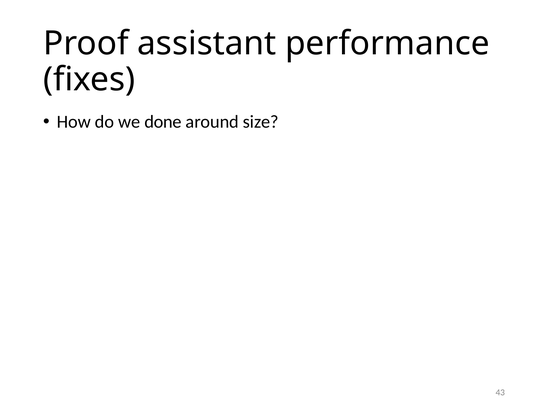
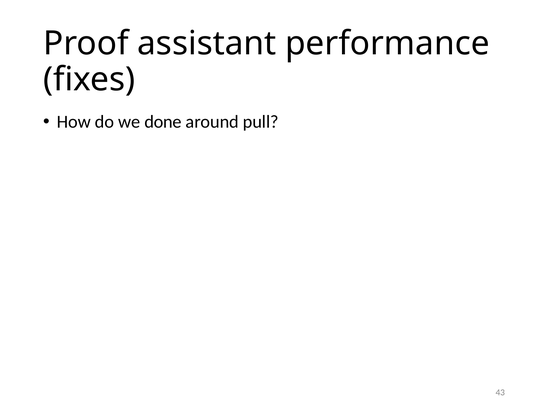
size: size -> pull
